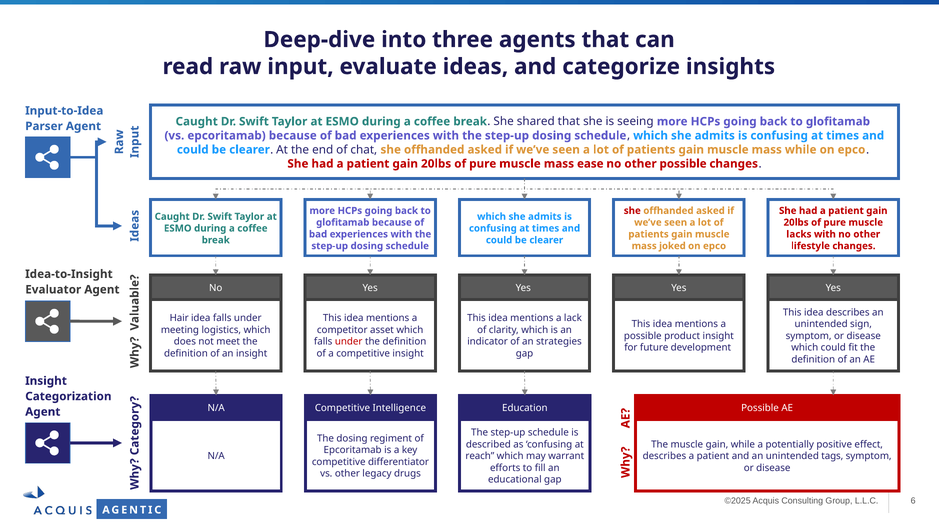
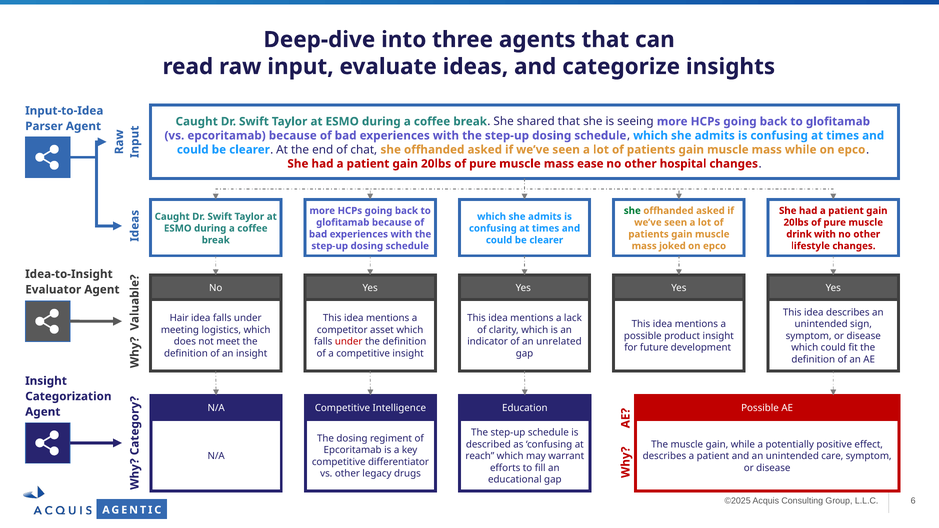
other possible: possible -> hospital
she at (632, 211) colour: red -> green
lacks: lacks -> drink
strategies: strategies -> unrelated
tags: tags -> care
